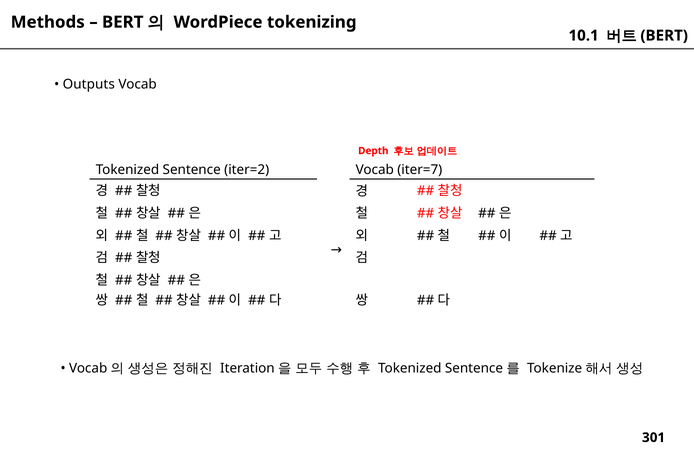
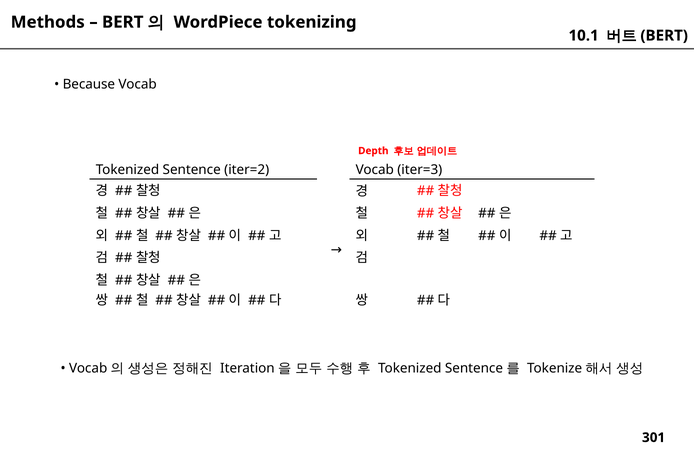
Outputs: Outputs -> Because
iter=7: iter=7 -> iter=3
